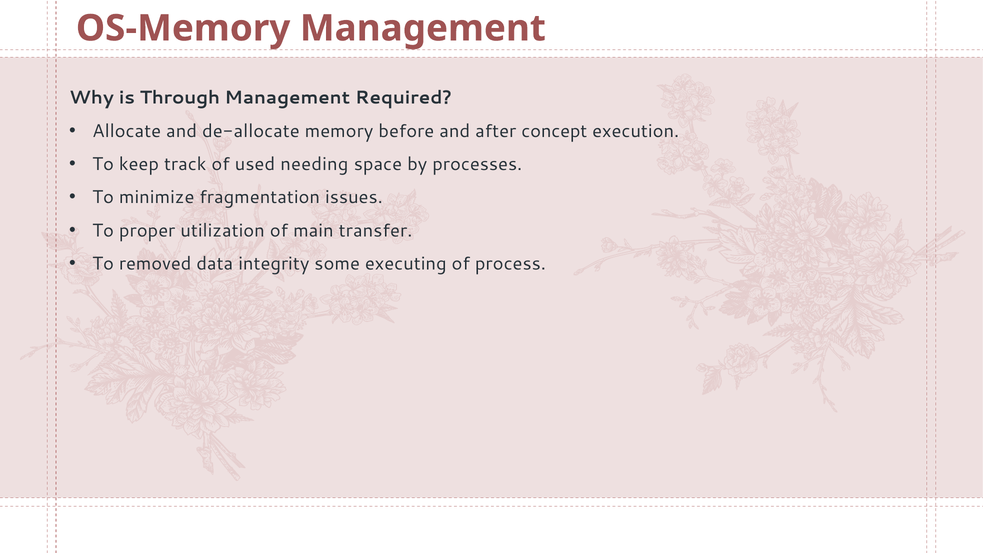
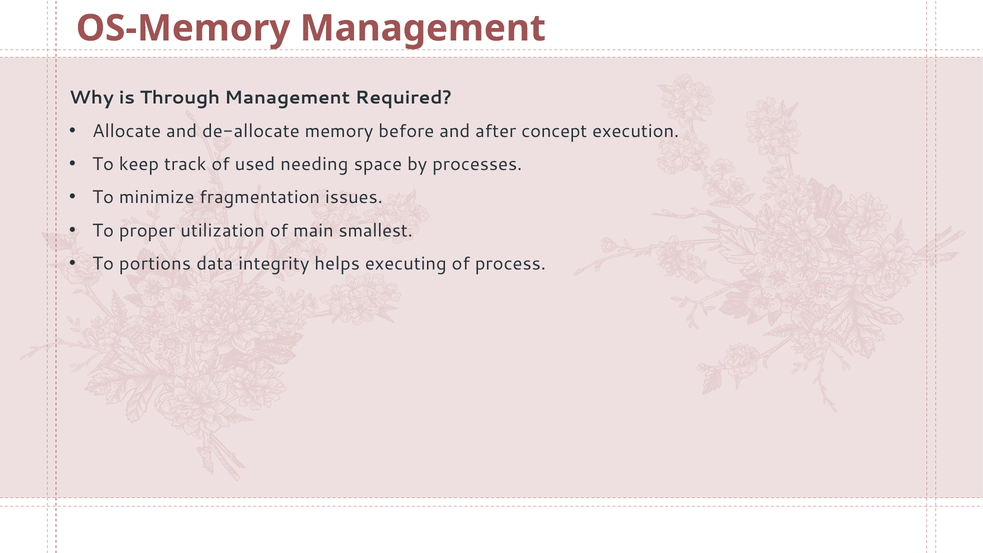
transfer: transfer -> smallest
removed: removed -> portions
some: some -> helps
